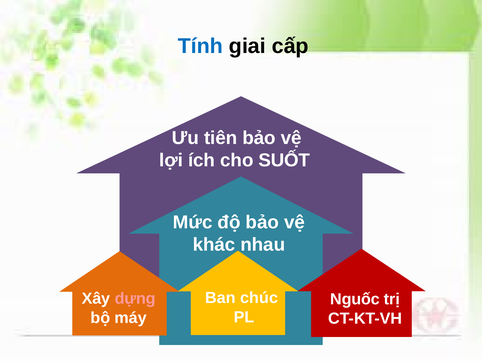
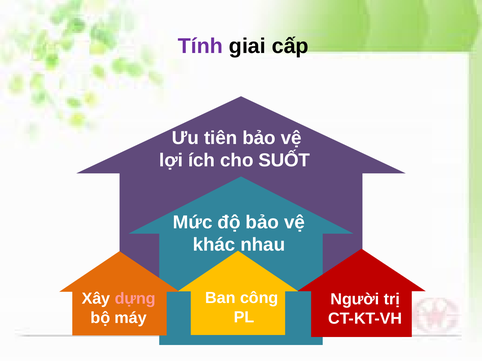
Tính colour: blue -> purple
chúc: chúc -> công
Nguốc: Nguốc -> Người
